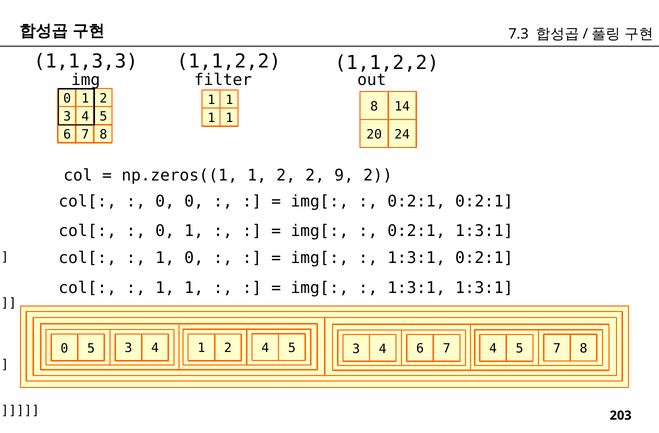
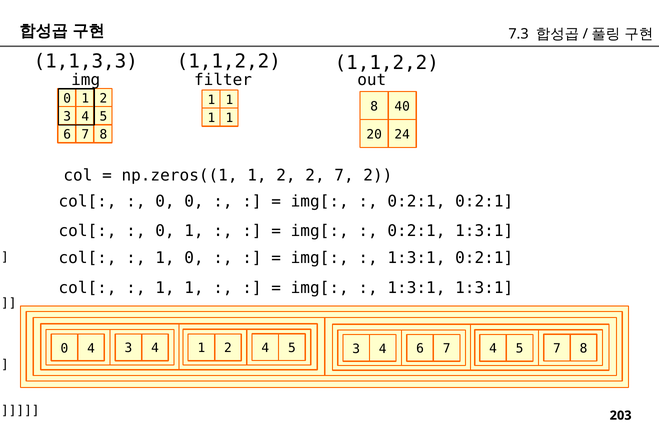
14: 14 -> 40
2 9: 9 -> 7
0 5: 5 -> 4
